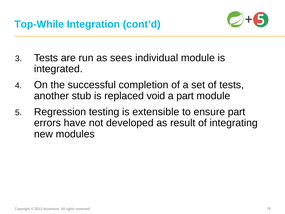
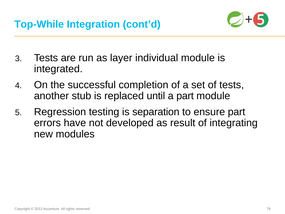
sees: sees -> layer
void: void -> until
extensible: extensible -> separation
